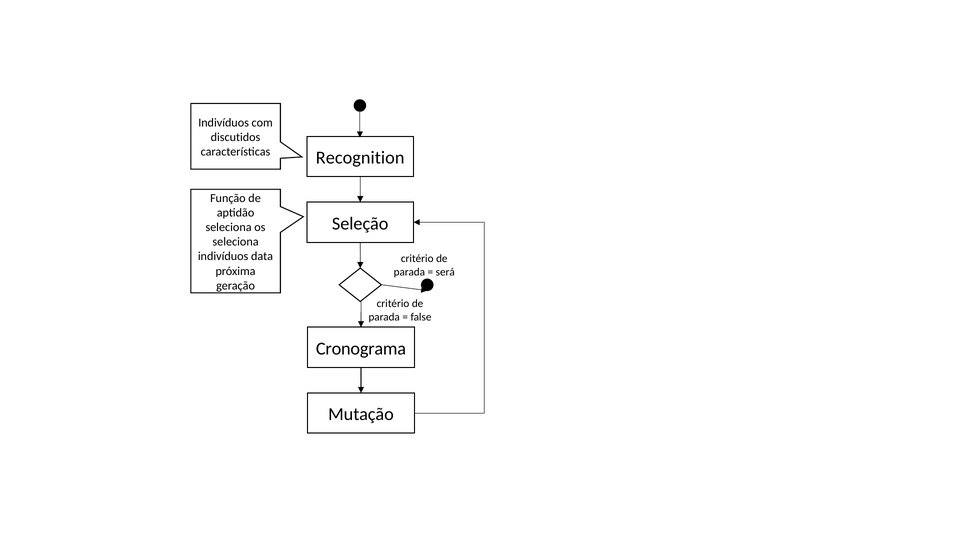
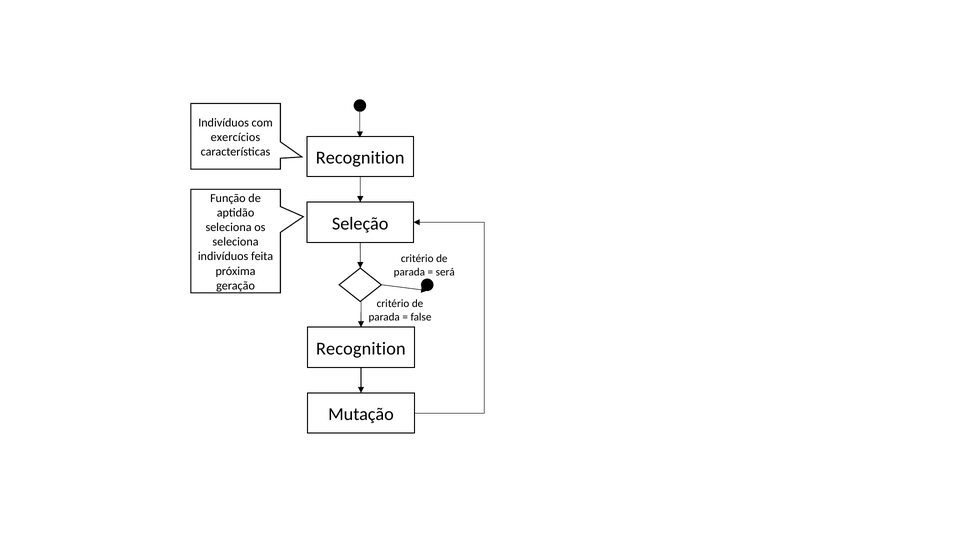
discutidos: discutidos -> exercícios
data: data -> feita
Cronograma at (361, 348): Cronograma -> Recognition
